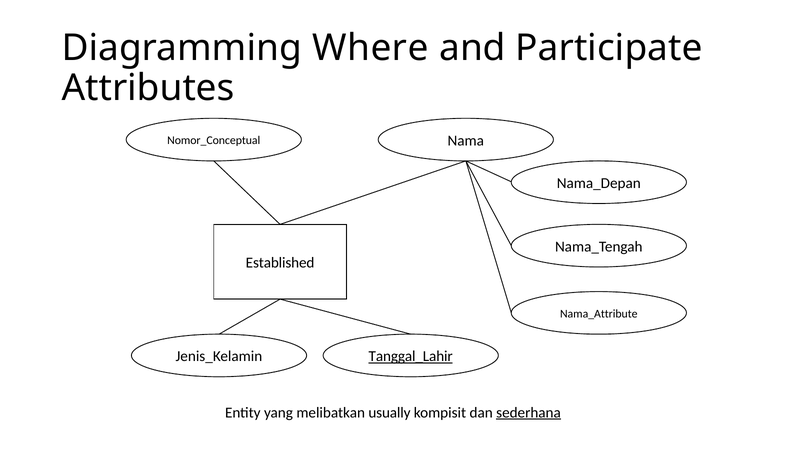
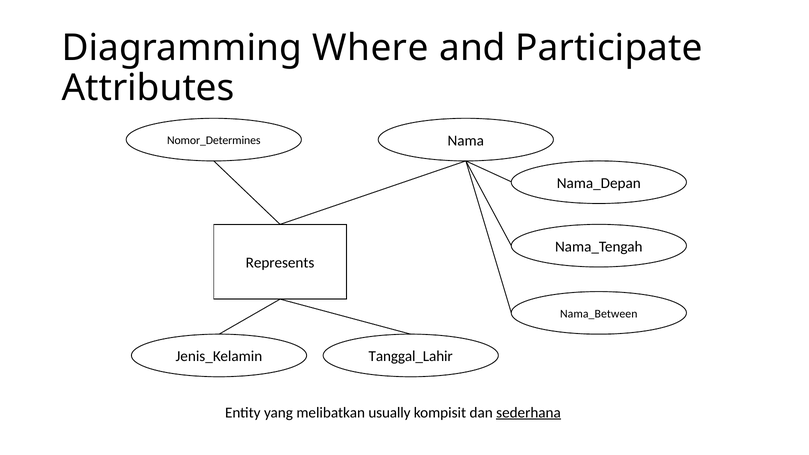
Nomor_Conceptual: Nomor_Conceptual -> Nomor_Determines
Established: Established -> Represents
Nama_Attribute: Nama_Attribute -> Nama_Between
Tanggal_Lahir underline: present -> none
